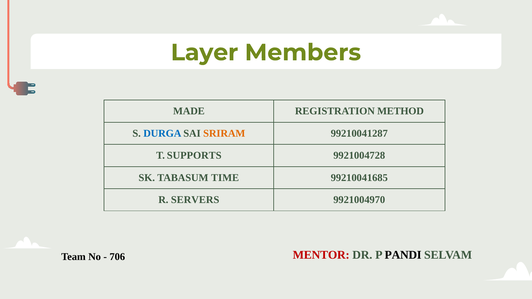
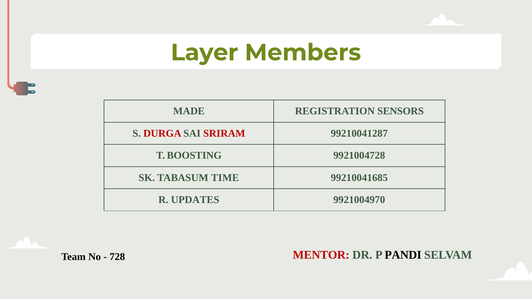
METHOD: METHOD -> SENSORS
DURGA colour: blue -> red
SRIRAM colour: orange -> red
SUPPORTS: SUPPORTS -> BOOSTING
SERVERS: SERVERS -> UPDATES
706: 706 -> 728
